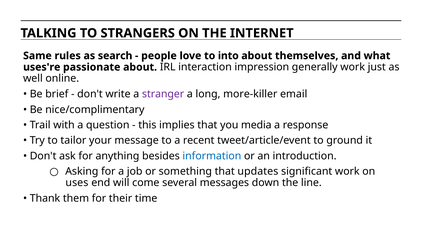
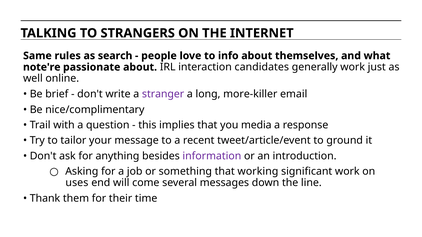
into: into -> info
uses're: uses're -> note're
impression: impression -> candidates
information colour: blue -> purple
updates: updates -> working
